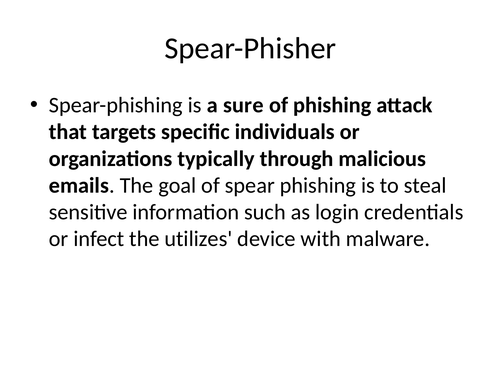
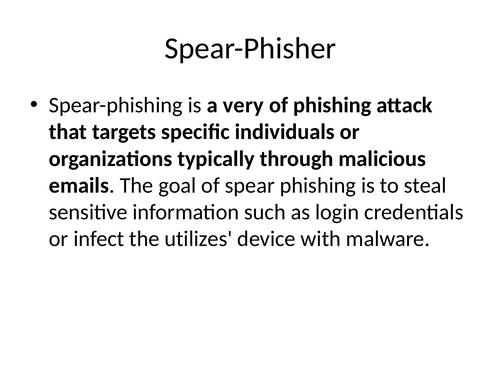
sure: sure -> very
